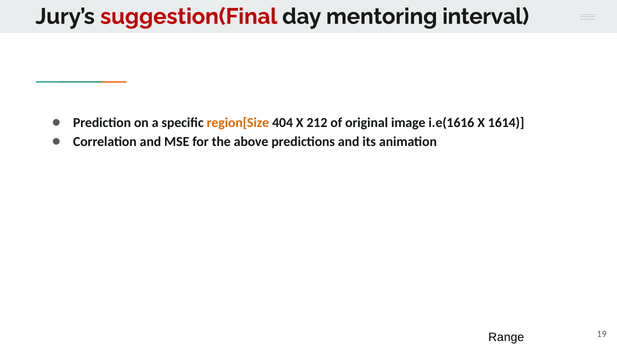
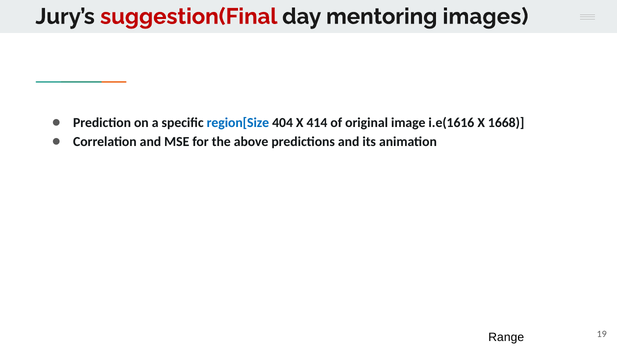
interval: interval -> images
region[Size colour: orange -> blue
212: 212 -> 414
1614: 1614 -> 1668
